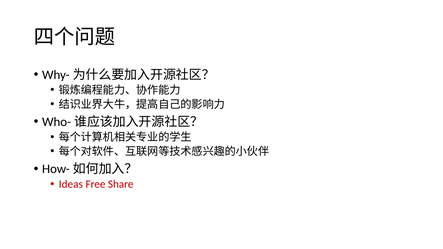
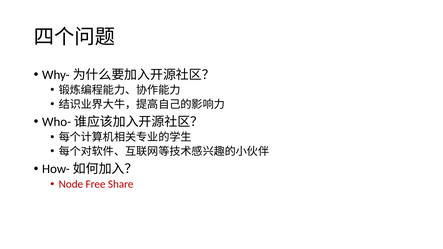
Ideas: Ideas -> Node
